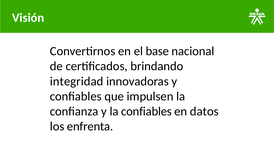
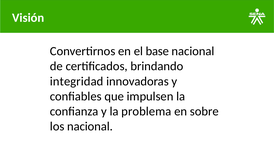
la confiables: confiables -> problema
datos: datos -> sobre
los enfrenta: enfrenta -> nacional
